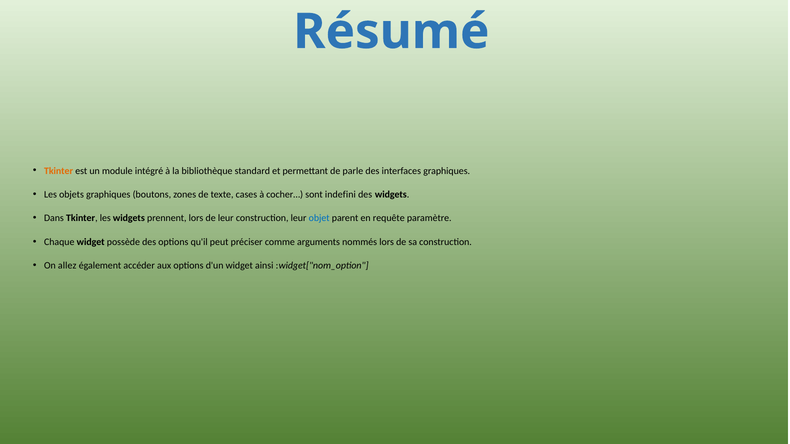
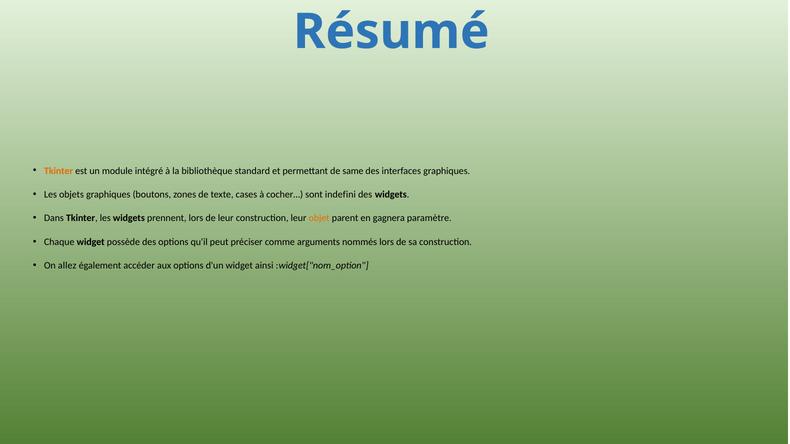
parle: parle -> same
objet colour: blue -> orange
requête: requête -> gagnera
